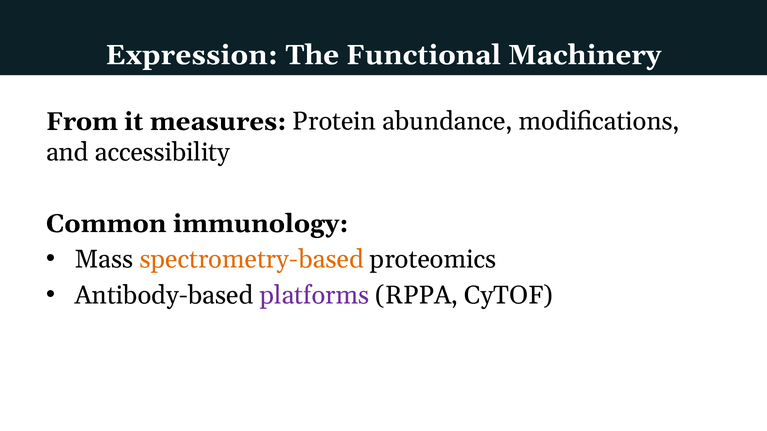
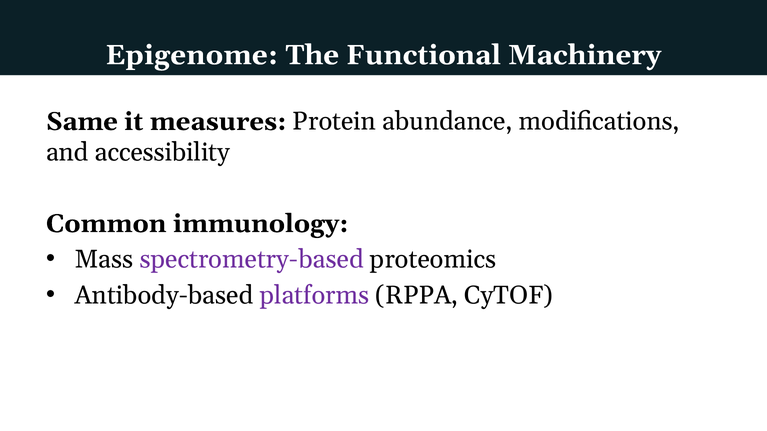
Expression: Expression -> Epigenome
From: From -> Same
spectrometry-based colour: orange -> purple
